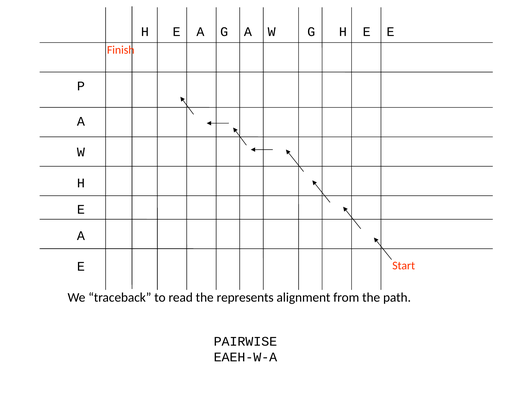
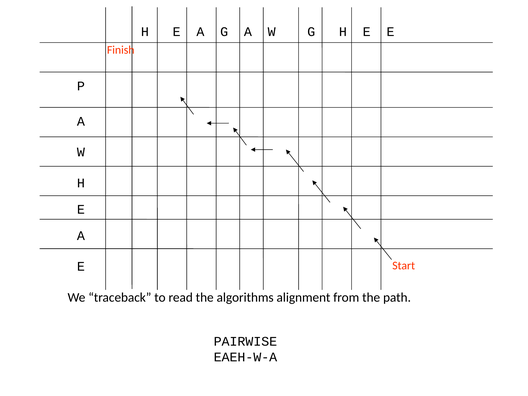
represents: represents -> algorithms
